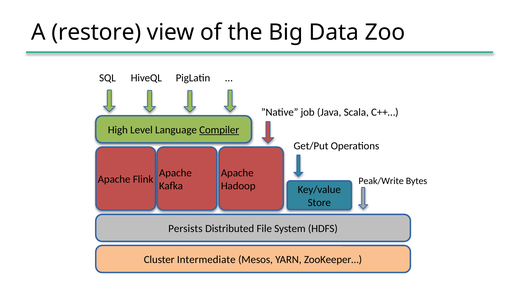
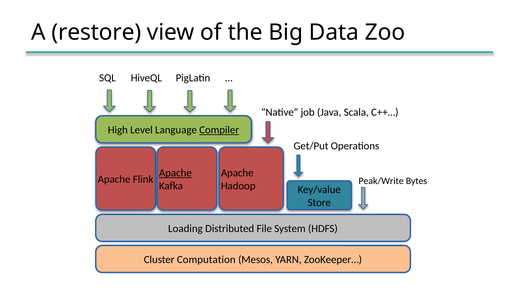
Apache at (175, 173) underline: none -> present
Persists: Persists -> Loading
Intermediate: Intermediate -> Computation
